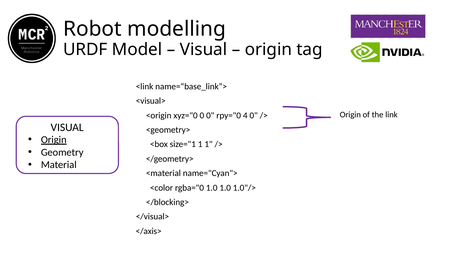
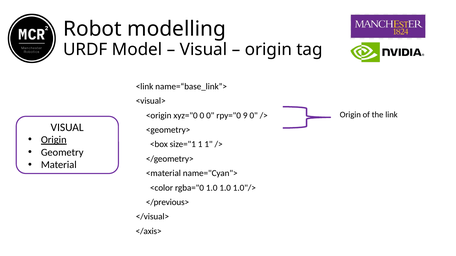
4: 4 -> 9
</blocking>: </blocking> -> </previous>
